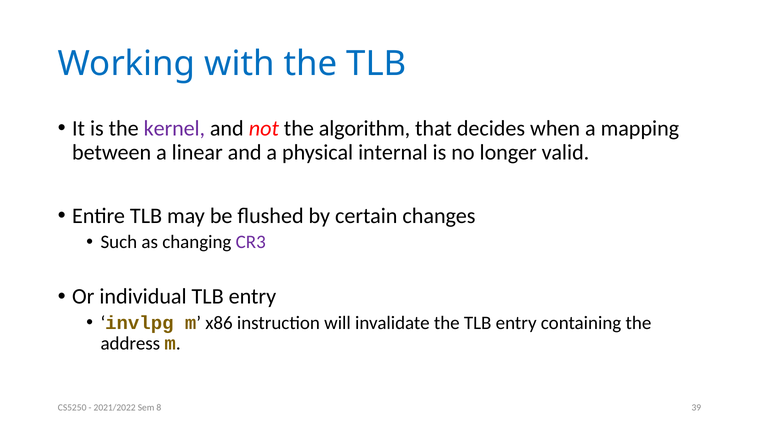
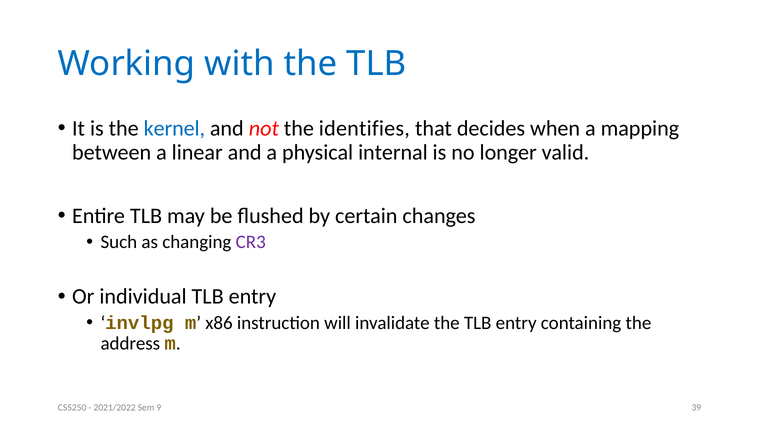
kernel colour: purple -> blue
algorithm: algorithm -> identifies
8: 8 -> 9
